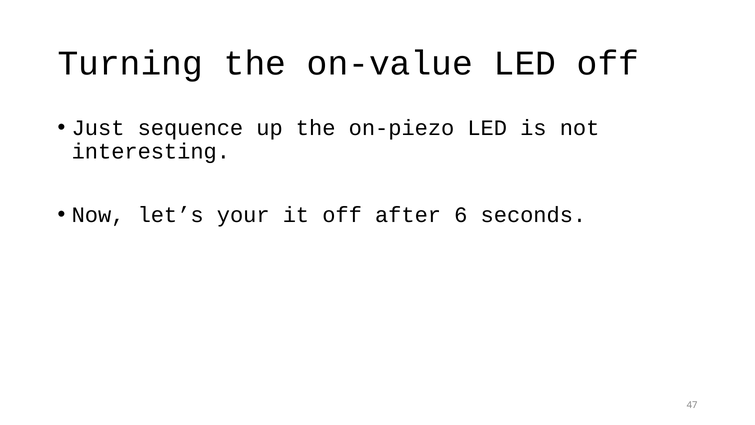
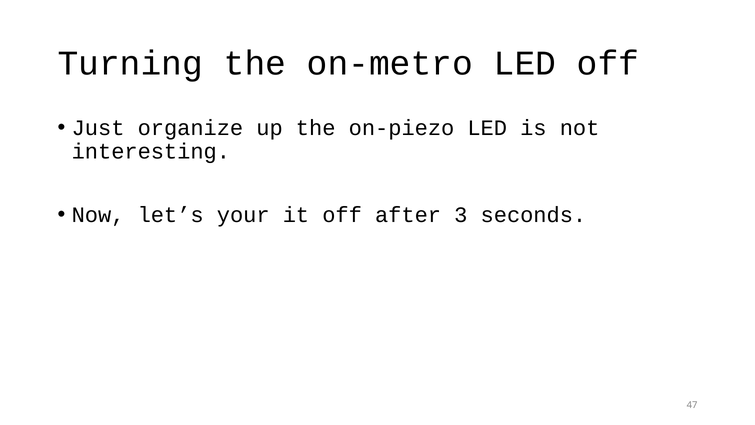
on-value: on-value -> on-metro
sequence: sequence -> organize
6: 6 -> 3
